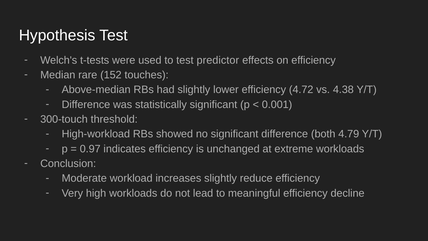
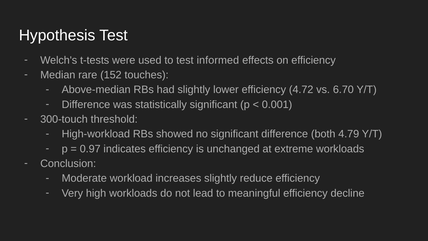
predictor: predictor -> informed
4.38: 4.38 -> 6.70
